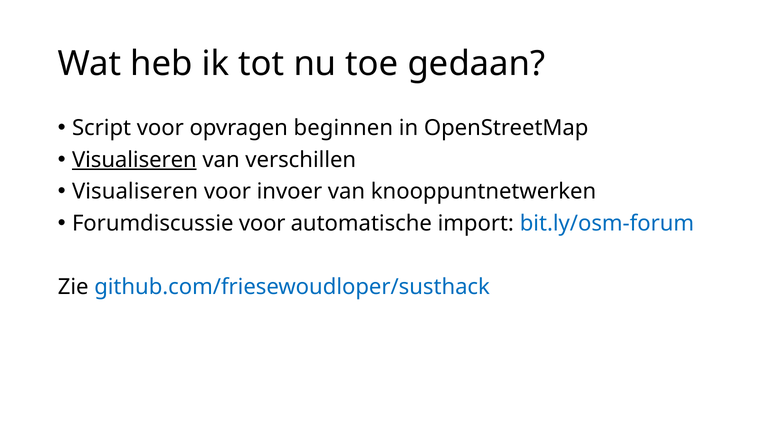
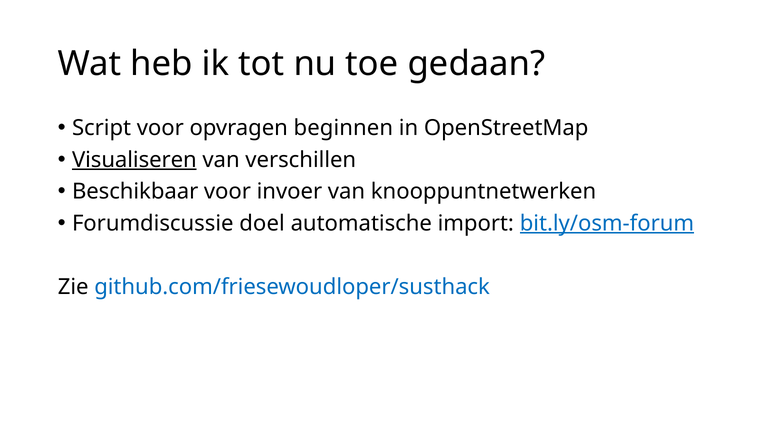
Visualiseren at (135, 192): Visualiseren -> Beschikbaar
Forumdiscussie voor: voor -> doel
bit.ly/osm-forum underline: none -> present
